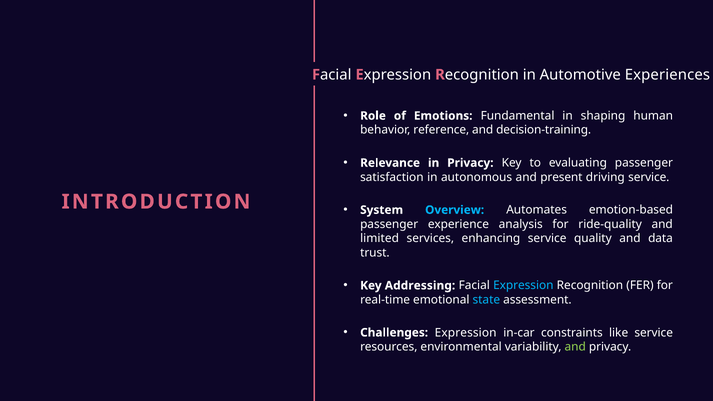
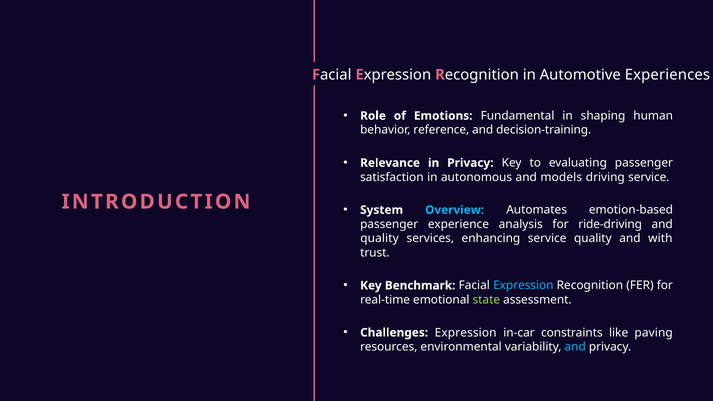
present: present -> models
ride-quality: ride-quality -> ride-driving
limited at (380, 238): limited -> quality
data: data -> with
Addressing: Addressing -> Benchmark
state colour: light blue -> light green
like service: service -> paving
and at (575, 347) colour: light green -> light blue
